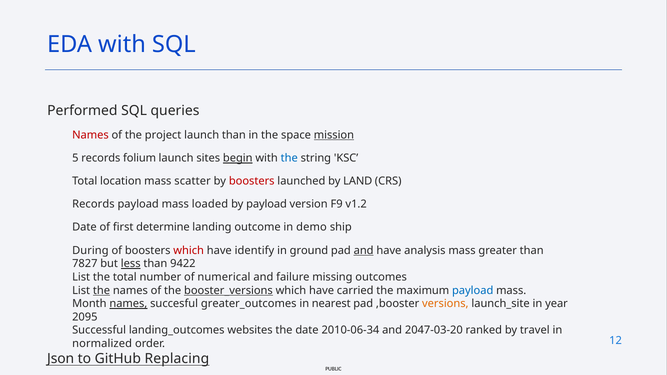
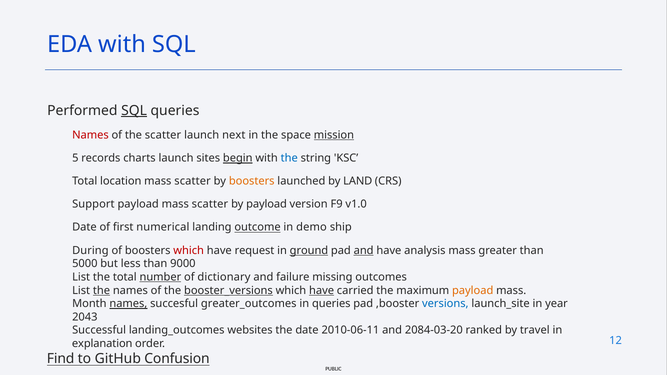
SQL at (134, 111) underline: none -> present
the project: project -> scatter
launch than: than -> next
folium: folium -> charts
boosters at (252, 181) colour: red -> orange
Records at (93, 204): Records -> Support
payload mass loaded: loaded -> scatter
v1.2: v1.2 -> v1.0
determine: determine -> numerical
outcome underline: none -> present
identify: identify -> request
ground underline: none -> present
7827: 7827 -> 5000
less underline: present -> none
9422: 9422 -> 9000
number underline: none -> present
numerical: numerical -> dictionary
have at (322, 290) underline: none -> present
payload at (473, 290) colour: blue -> orange
in nearest: nearest -> queries
versions colour: orange -> blue
2095: 2095 -> 2043
2010-06-34: 2010-06-34 -> 2010-06-11
2047-03-20: 2047-03-20 -> 2084-03-20
normalized: normalized -> explanation
Json: Json -> Find
Replacing: Replacing -> Confusion
